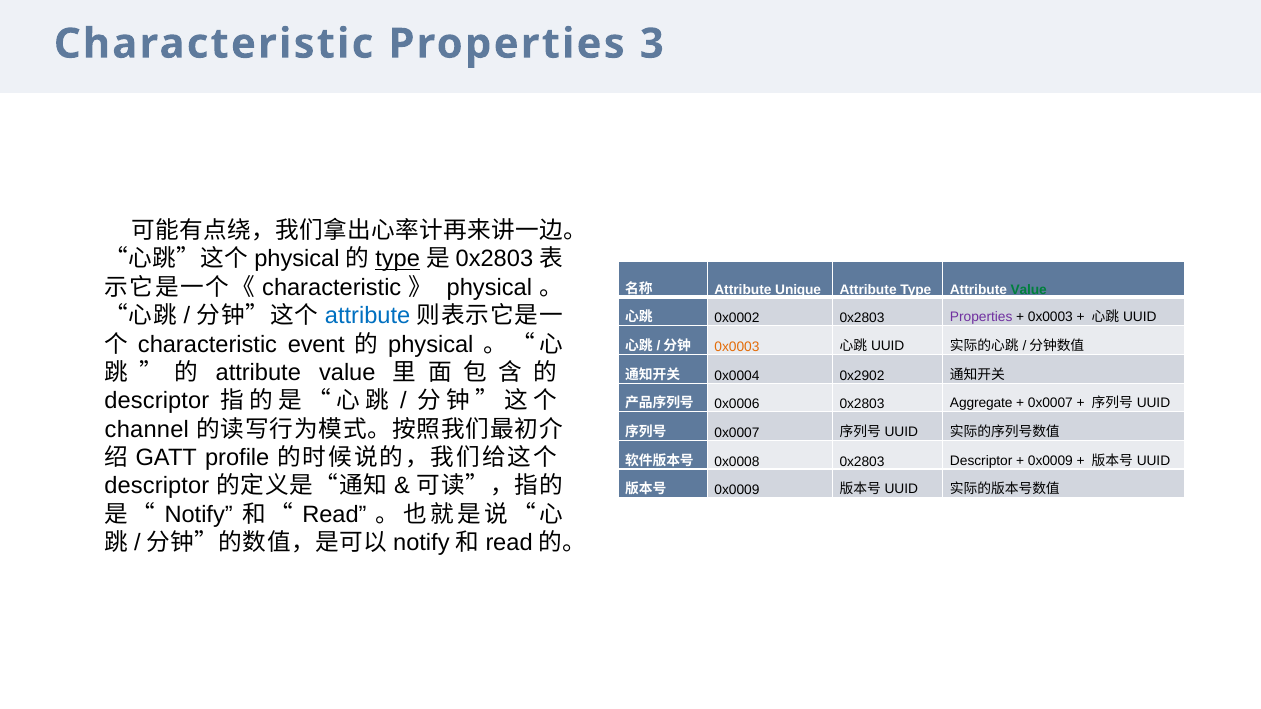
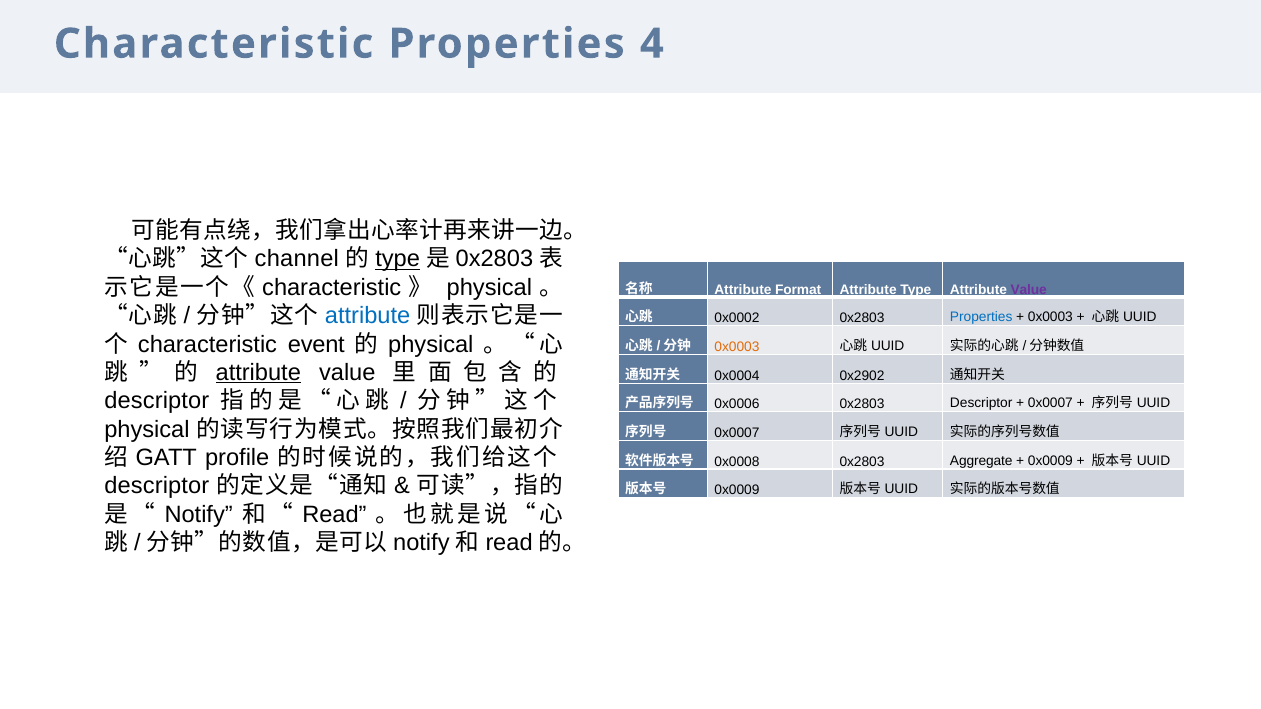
3: 3 -> 4
physical at (297, 259): physical -> channel
Unique: Unique -> Format
Value at (1029, 290) colour: green -> purple
Properties at (981, 317) colour: purple -> blue
attribute at (258, 373) underline: none -> present
0x2803 Aggregate: Aggregate -> Descriptor
channel at (147, 429): channel -> physical
0x2803 Descriptor: Descriptor -> Aggregate
